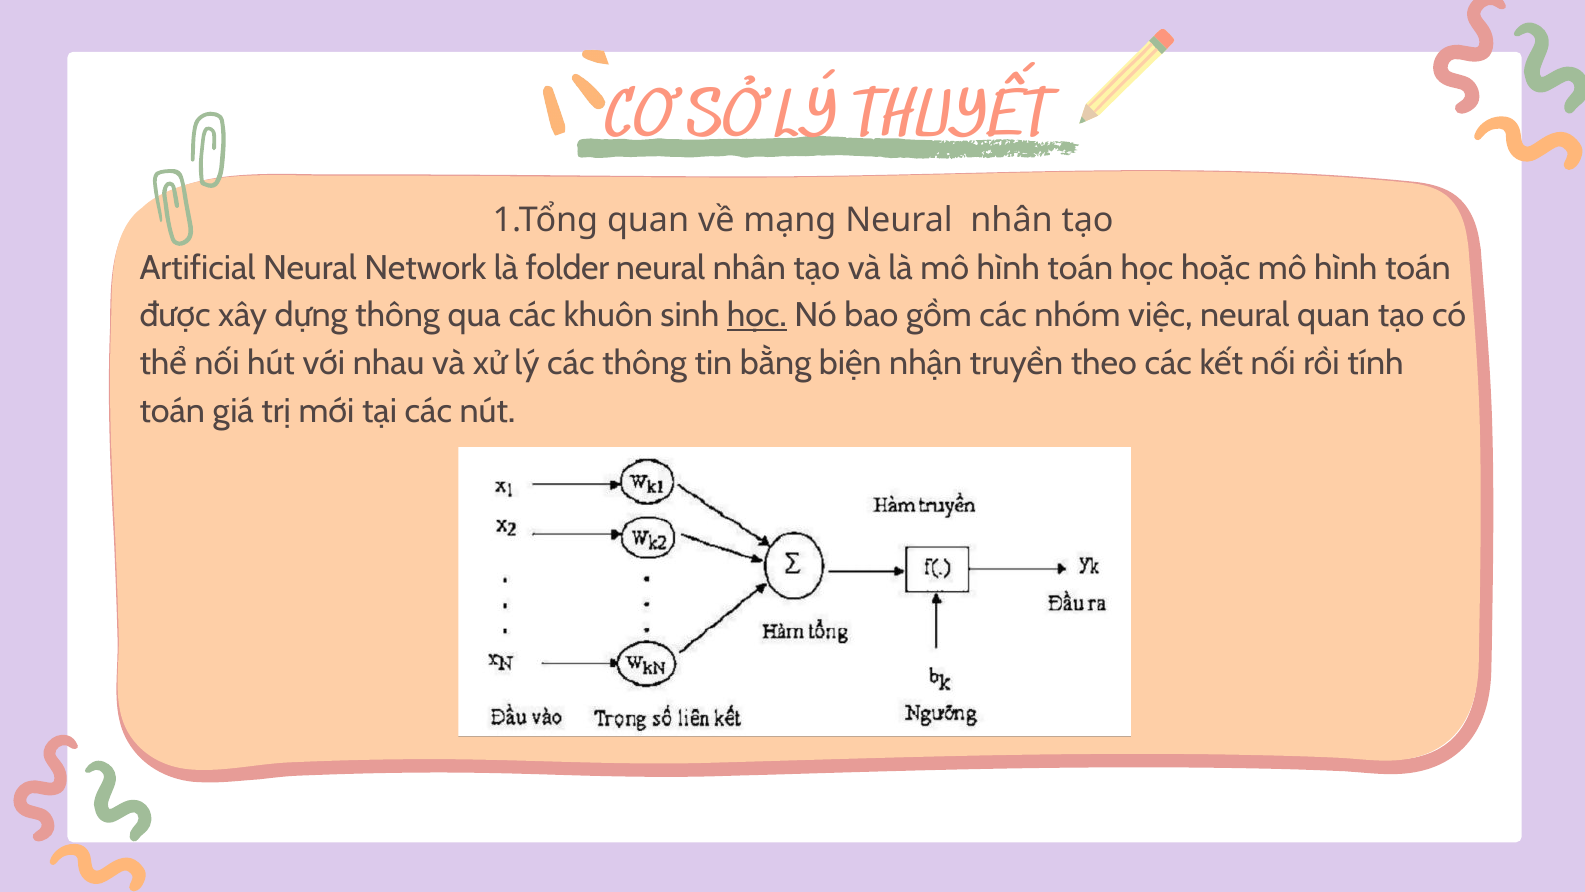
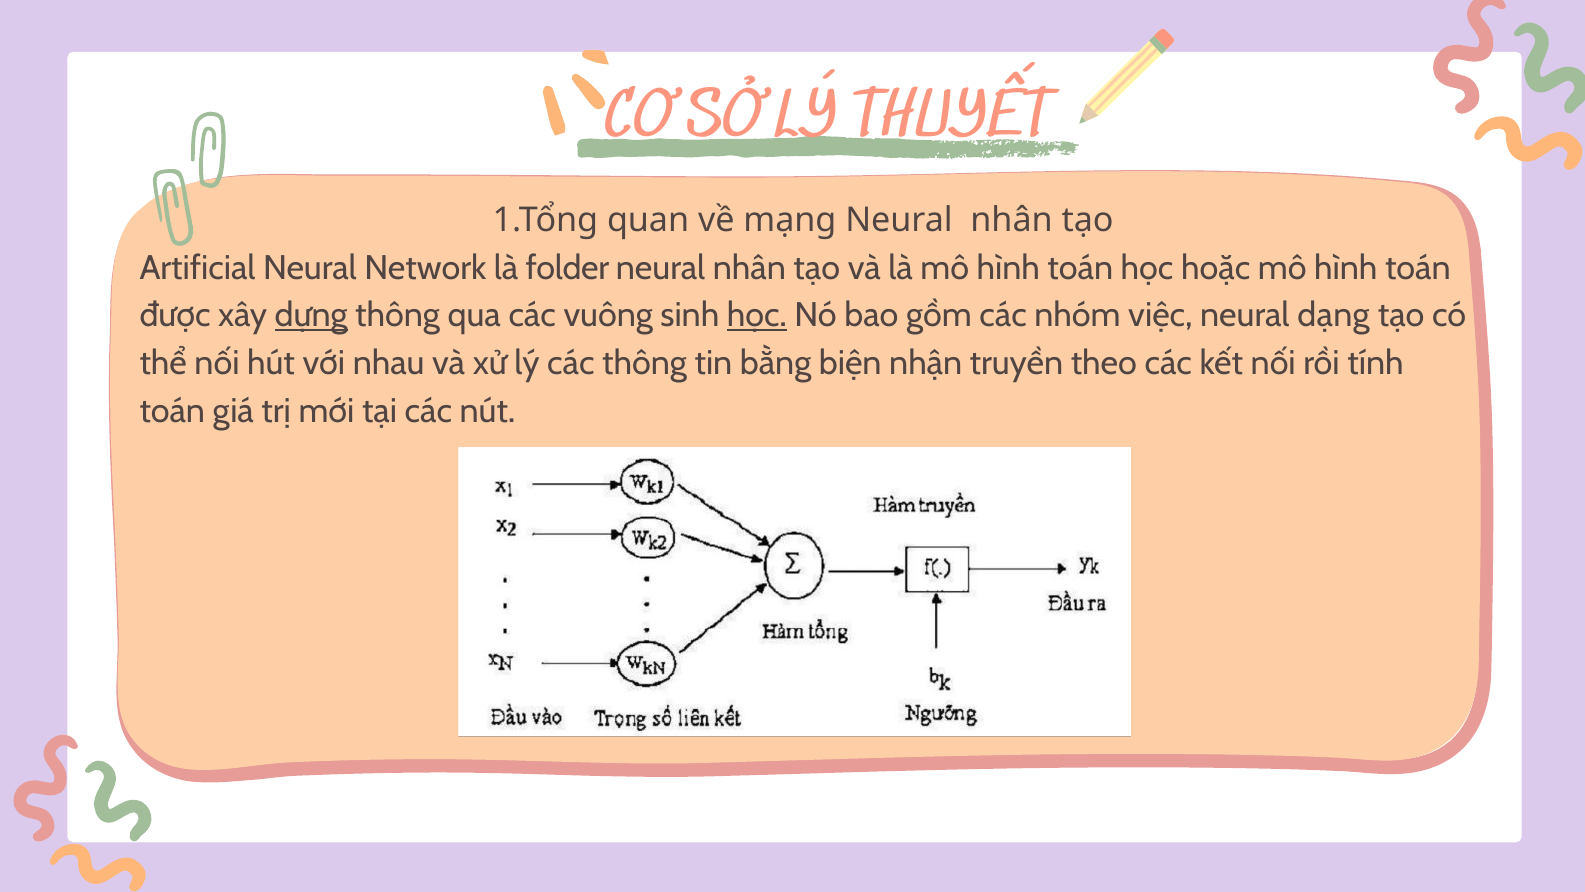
dựng underline: none -> present
khuôn: khuôn -> vuông
neural quan: quan -> dạng
